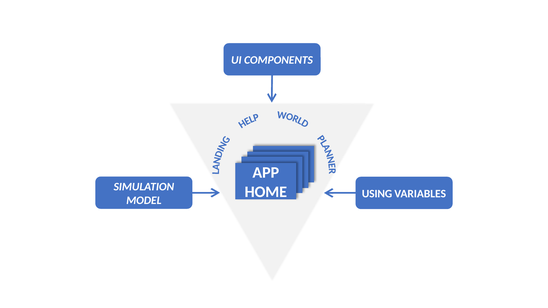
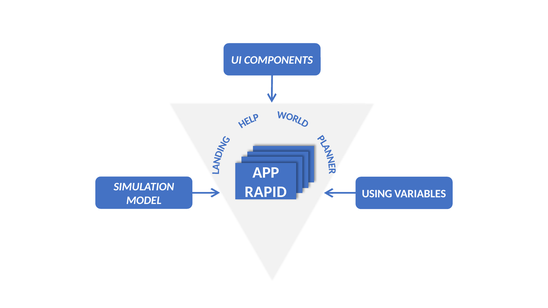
HOME at (266, 192): HOME -> RAPID
